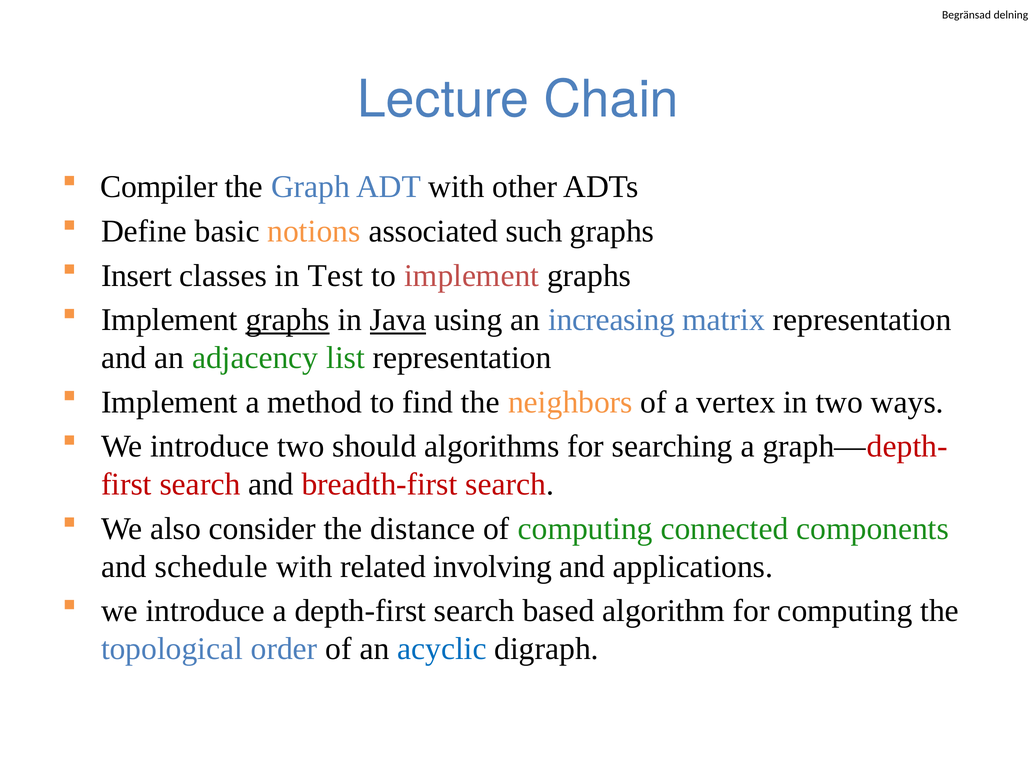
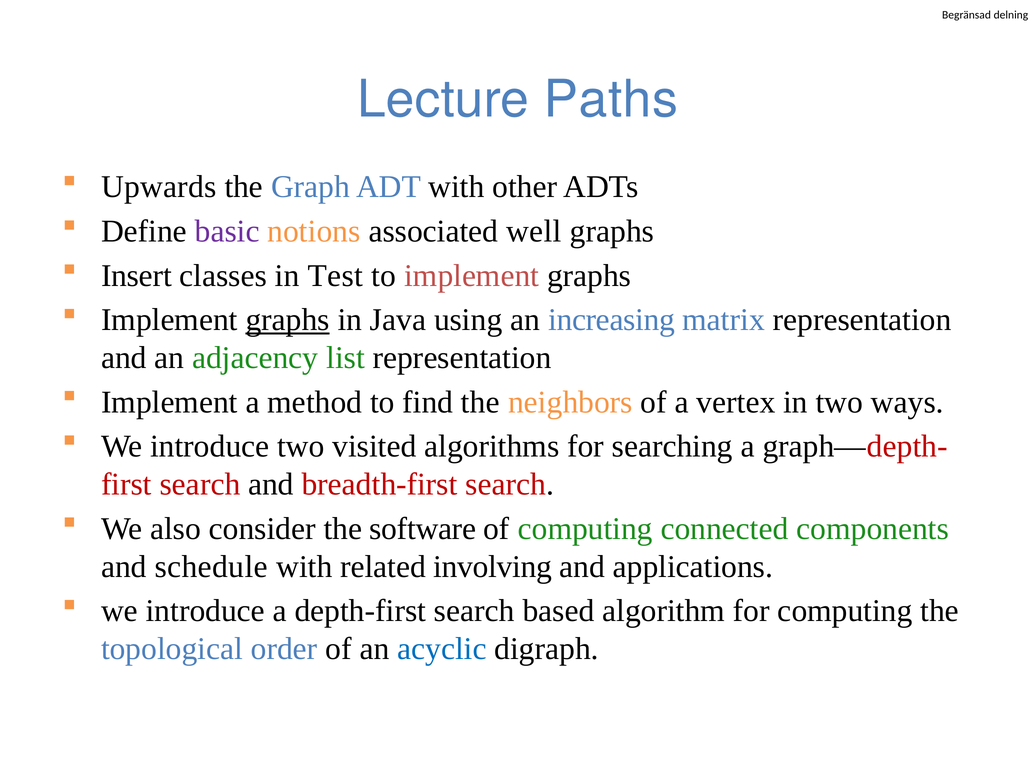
Chain: Chain -> Paths
Compiler: Compiler -> Upwards
basic colour: black -> purple
such: such -> well
Java underline: present -> none
should: should -> visited
distance: distance -> software
